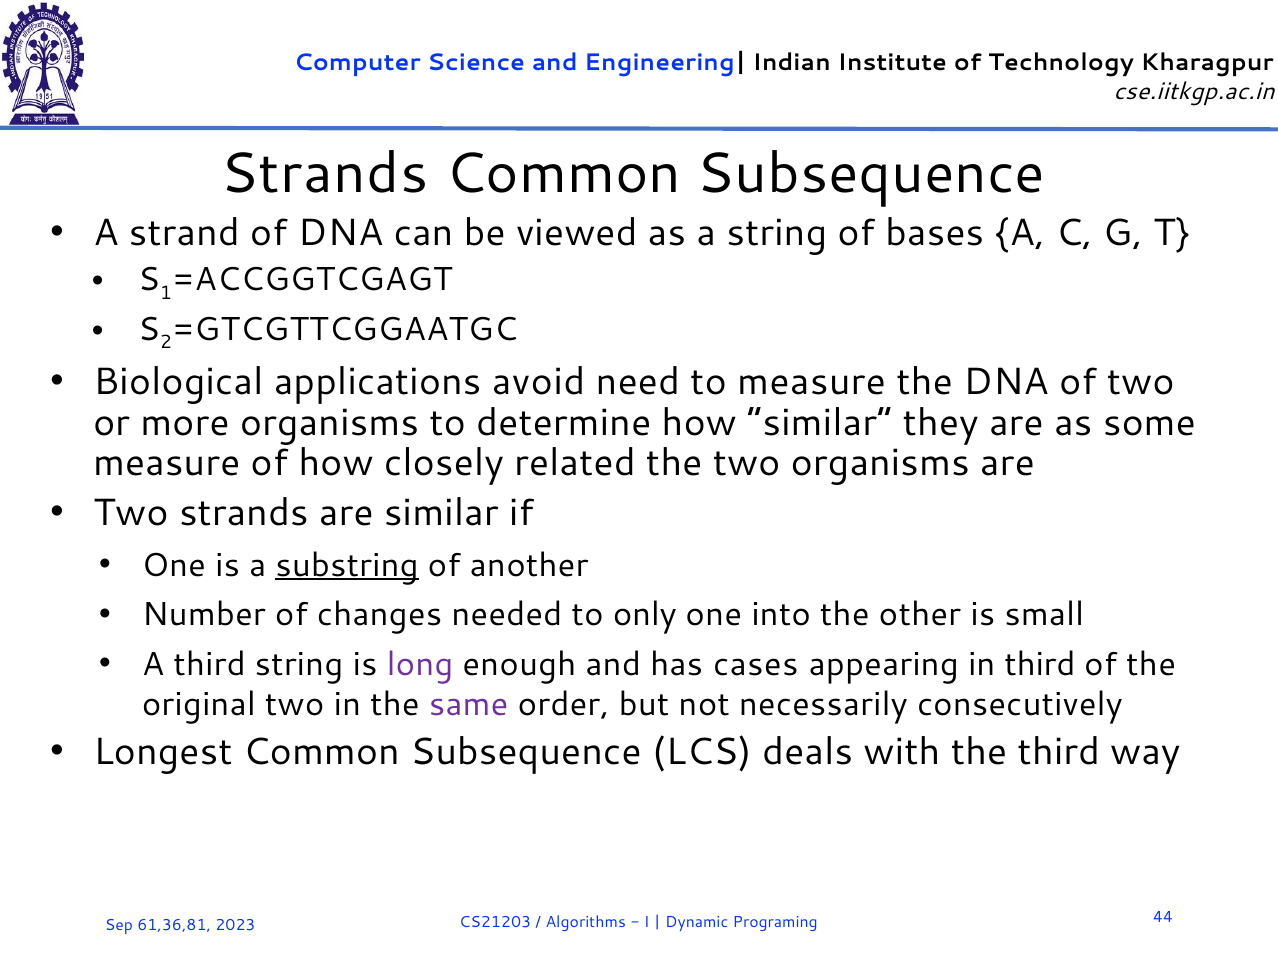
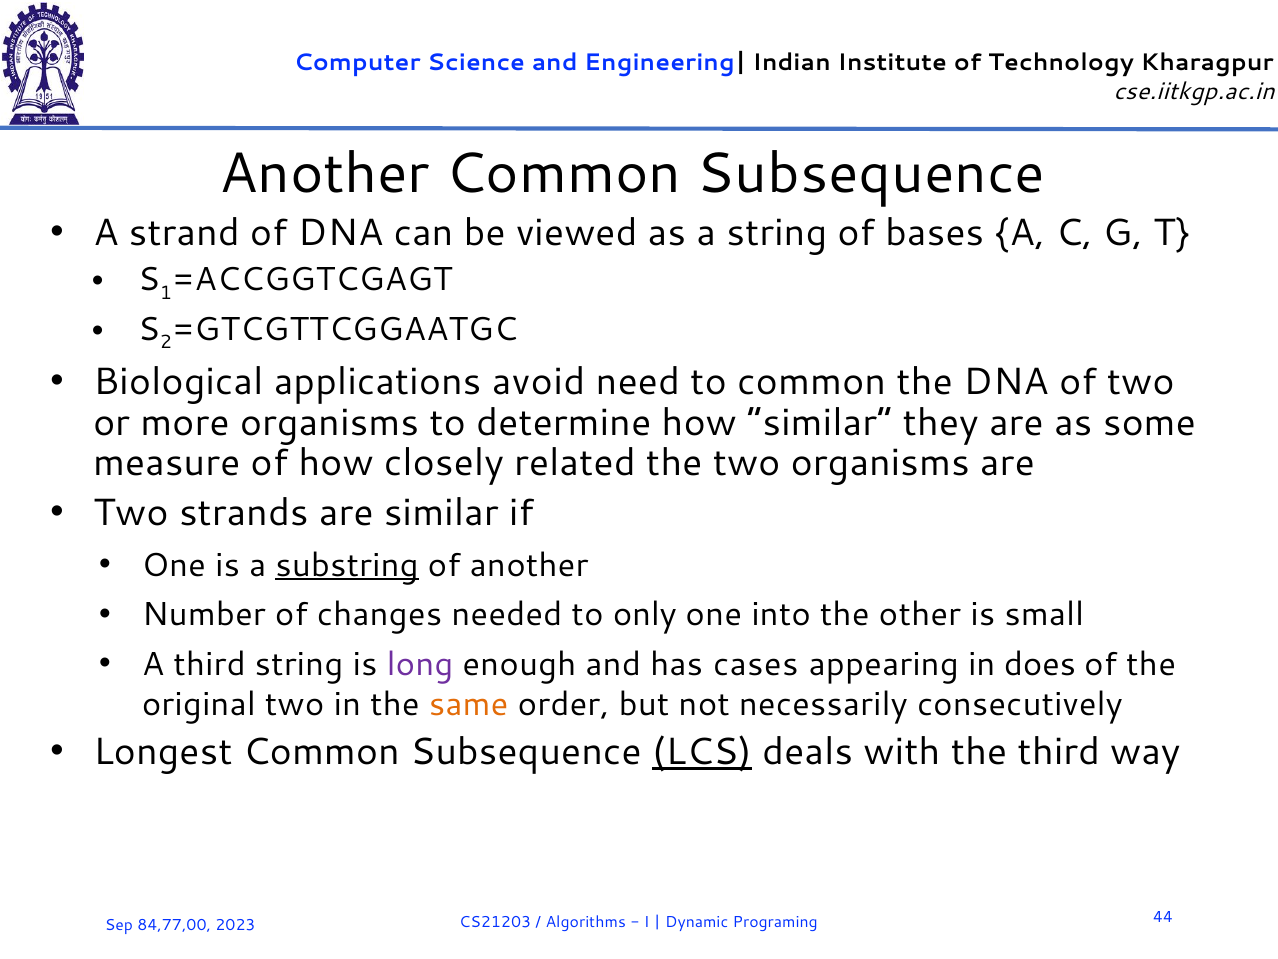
Strands at (325, 174): Strands -> Another
to measure: measure -> common
in third: third -> does
same colour: purple -> orange
LCS underline: none -> present
61,36,81: 61,36,81 -> 84,77,00
